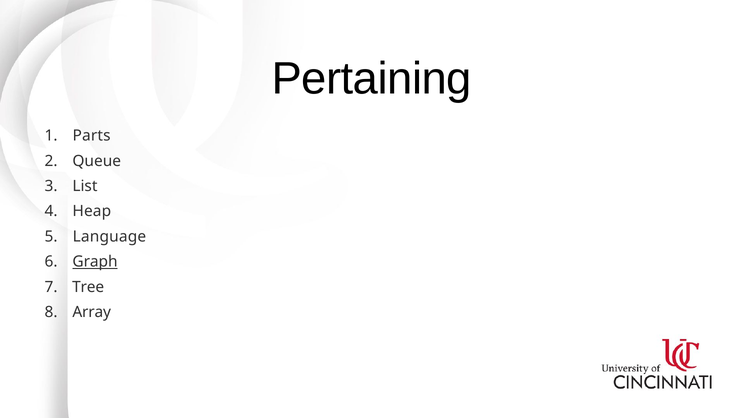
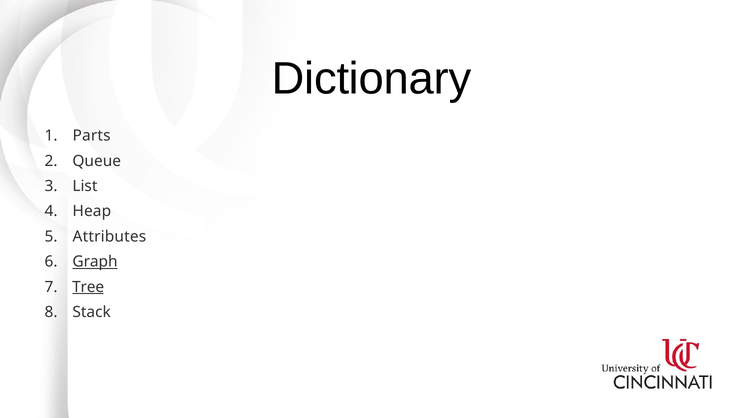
Pertaining: Pertaining -> Dictionary
Language: Language -> Attributes
Tree underline: none -> present
Array: Array -> Stack
